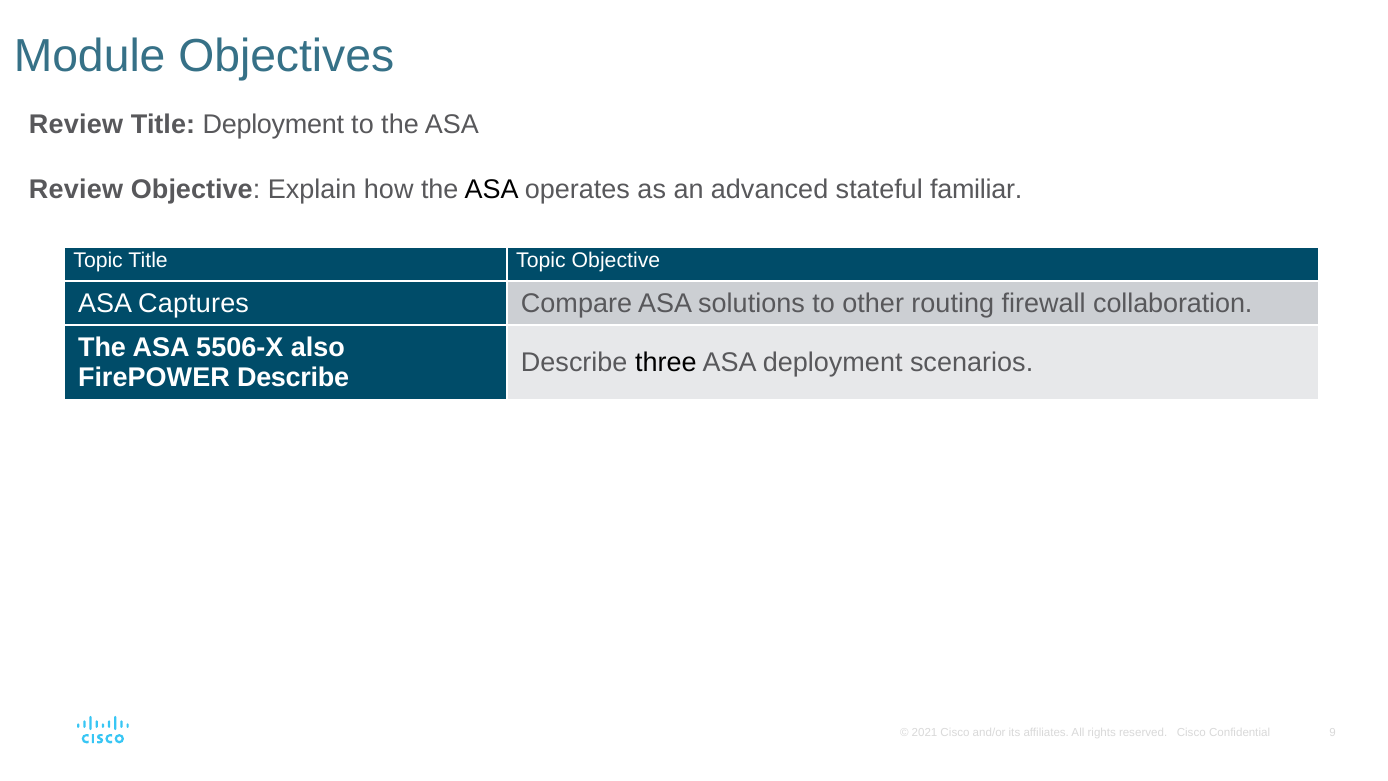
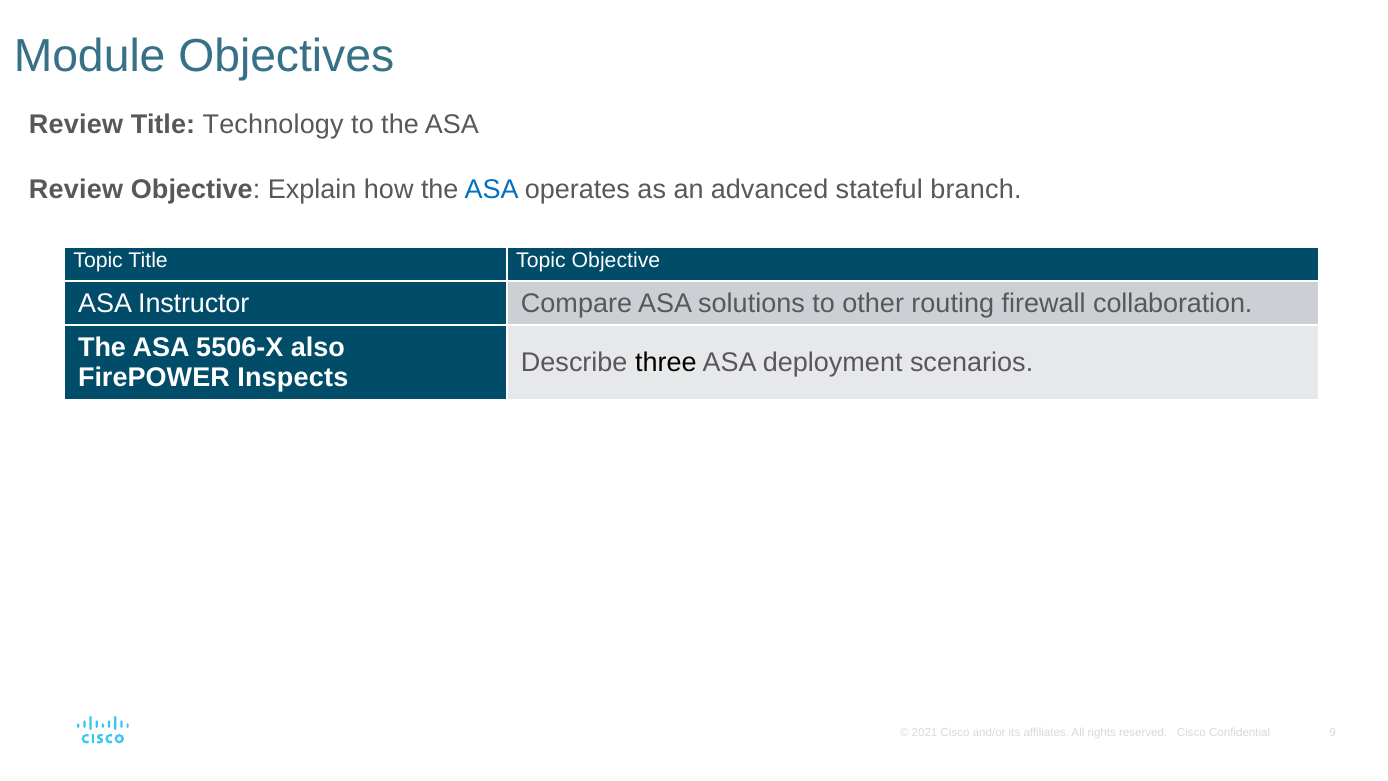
Title Deployment: Deployment -> Technology
ASA at (492, 189) colour: black -> blue
familiar: familiar -> branch
Captures: Captures -> Instructor
FirePOWER Describe: Describe -> Inspects
